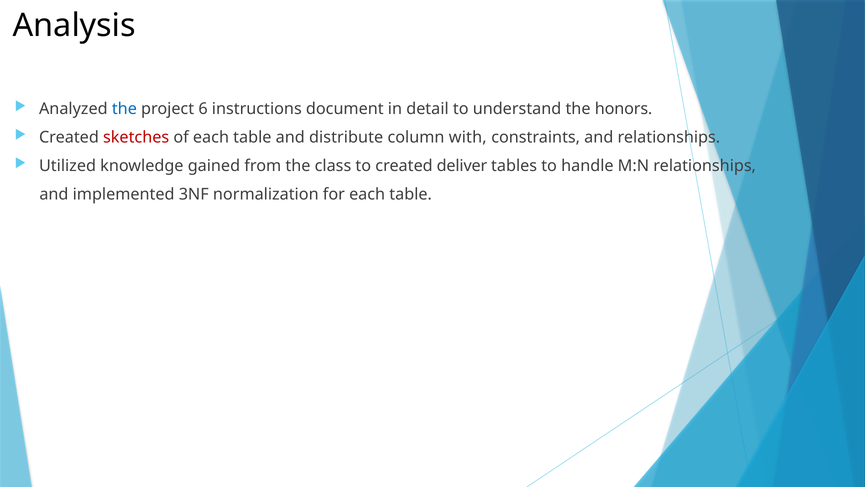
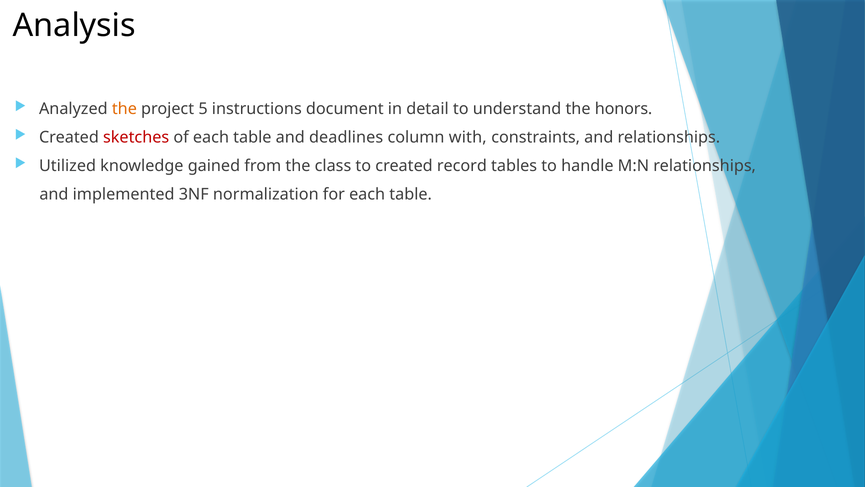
the at (124, 109) colour: blue -> orange
6: 6 -> 5
distribute: distribute -> deadlines
deliver: deliver -> record
